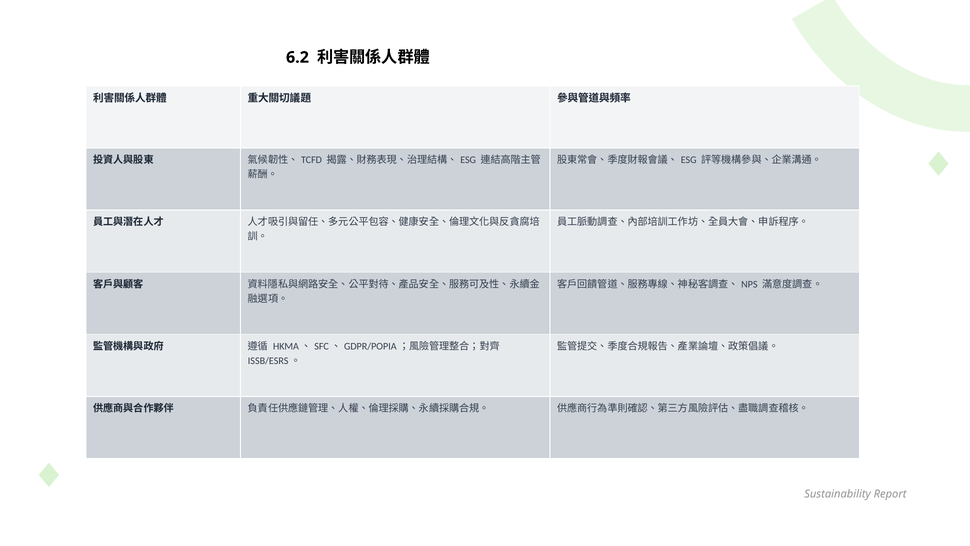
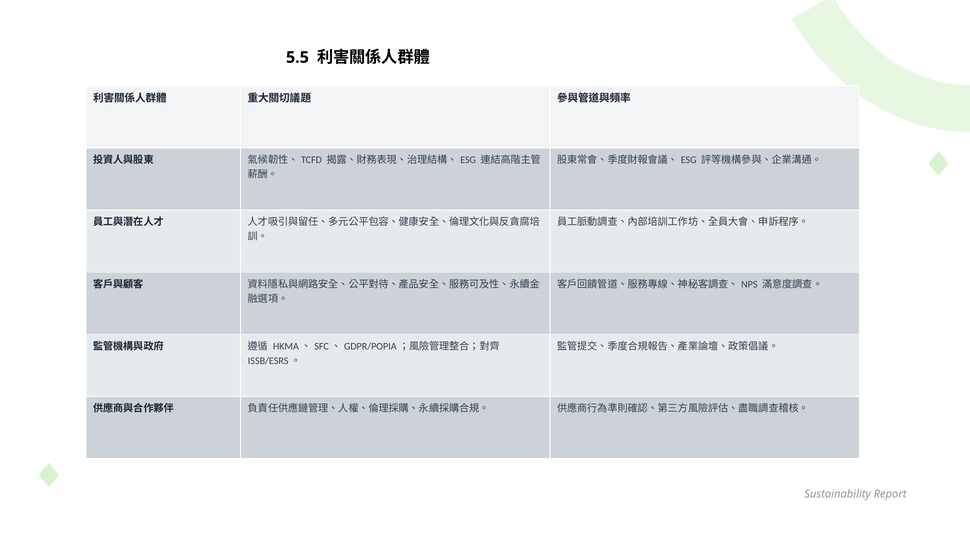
6.2: 6.2 -> 5.5
